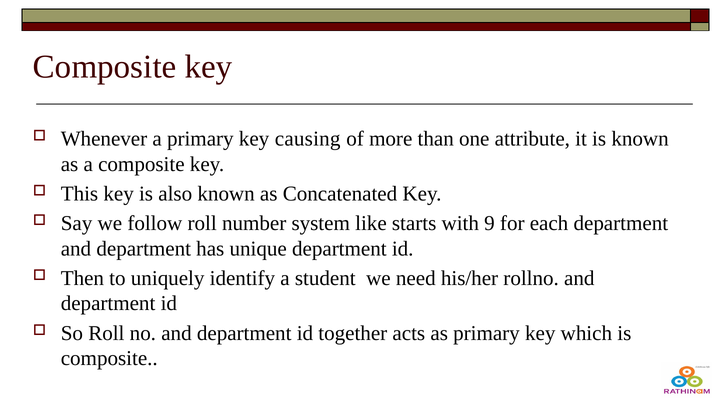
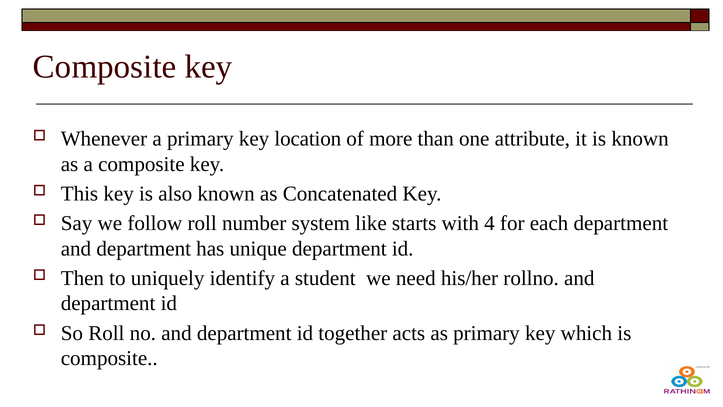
causing: causing -> location
9: 9 -> 4
